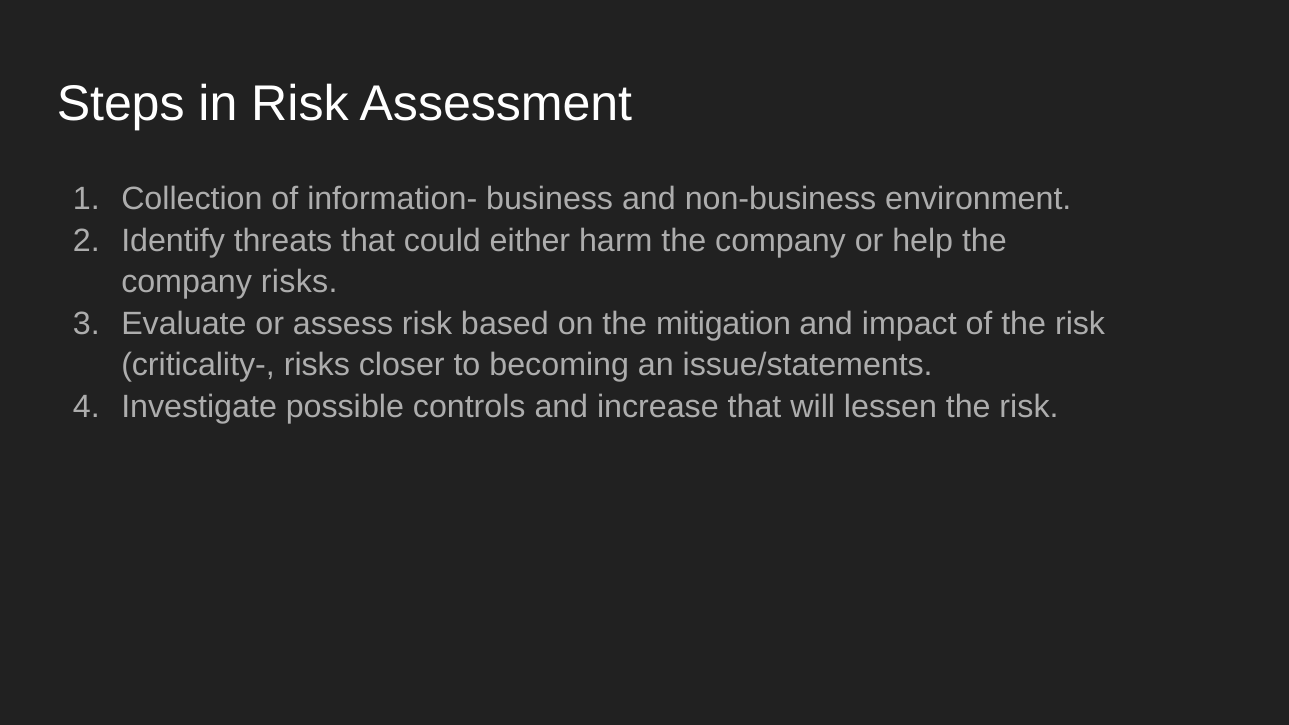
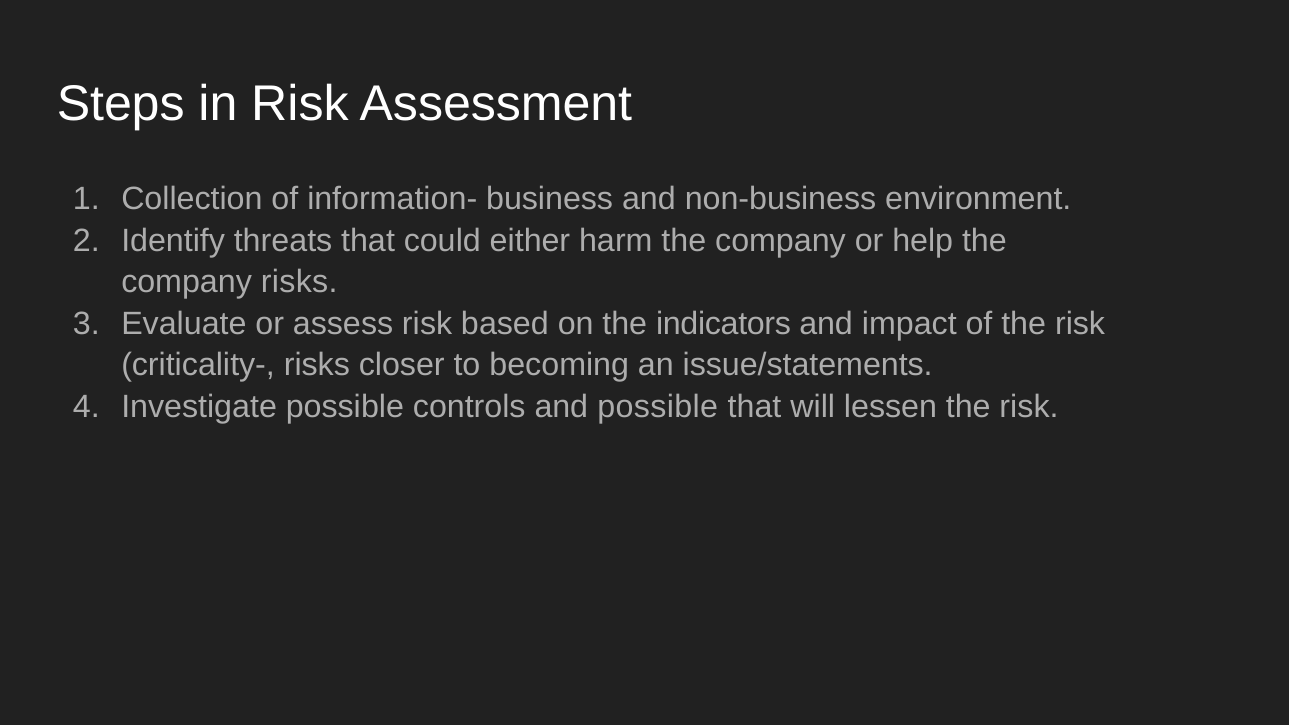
mitigation: mitigation -> indicators
and increase: increase -> possible
